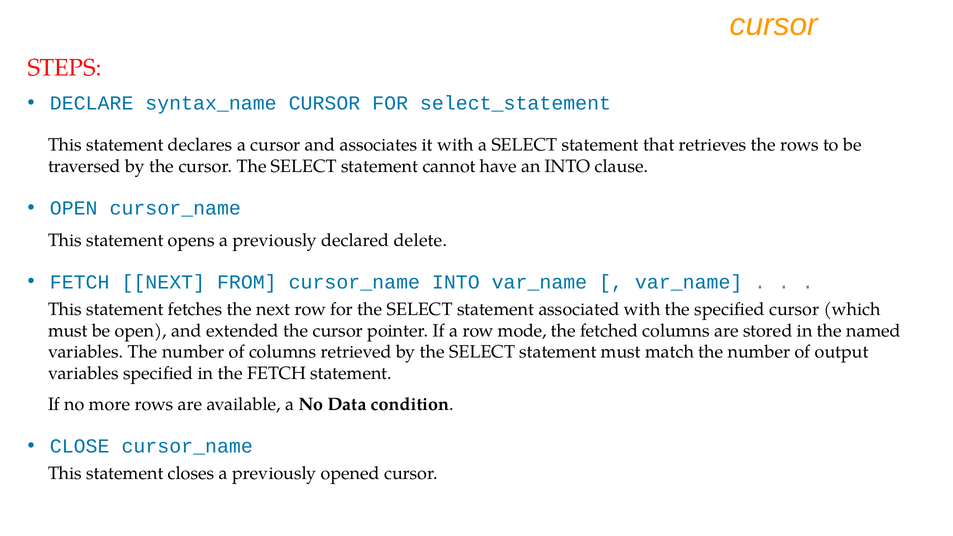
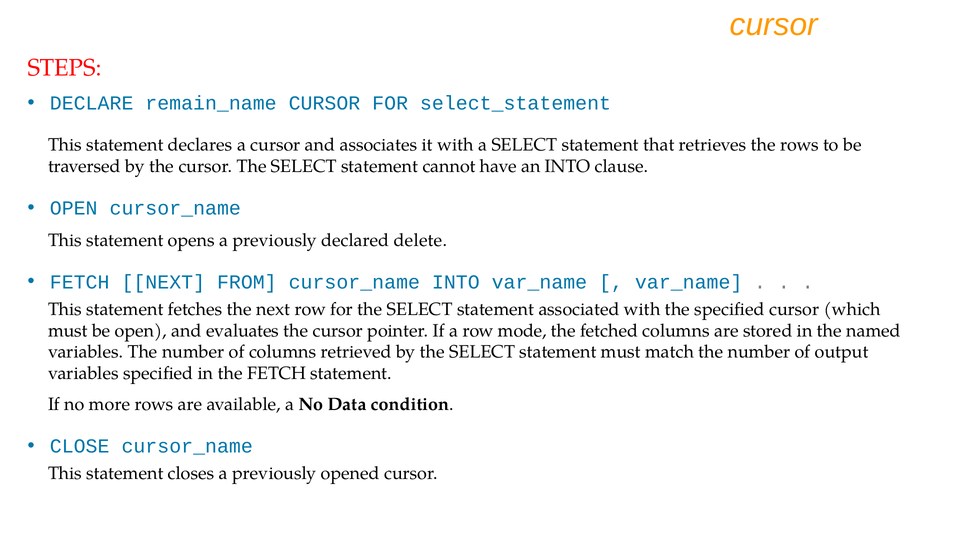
syntax_name: syntax_name -> remain_name
extended: extended -> evaluates
